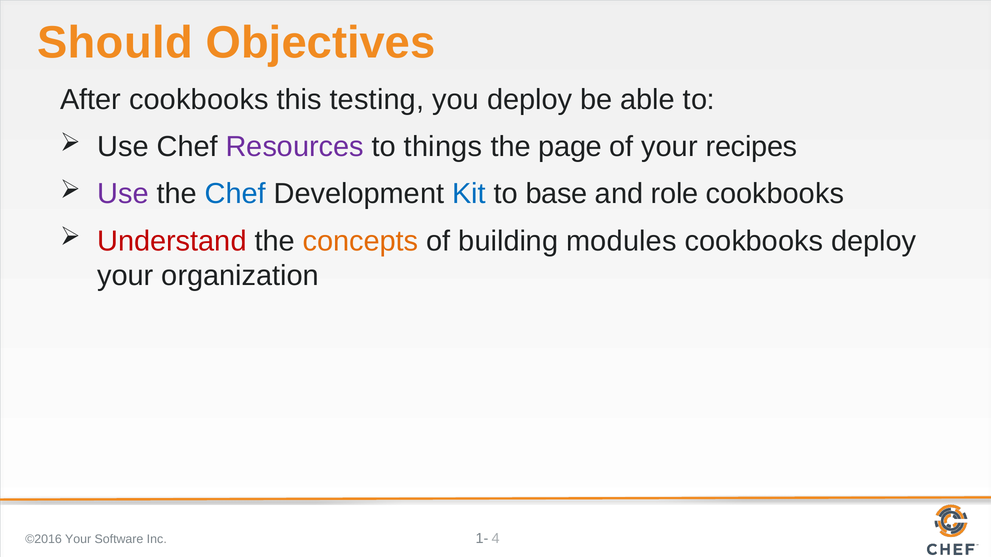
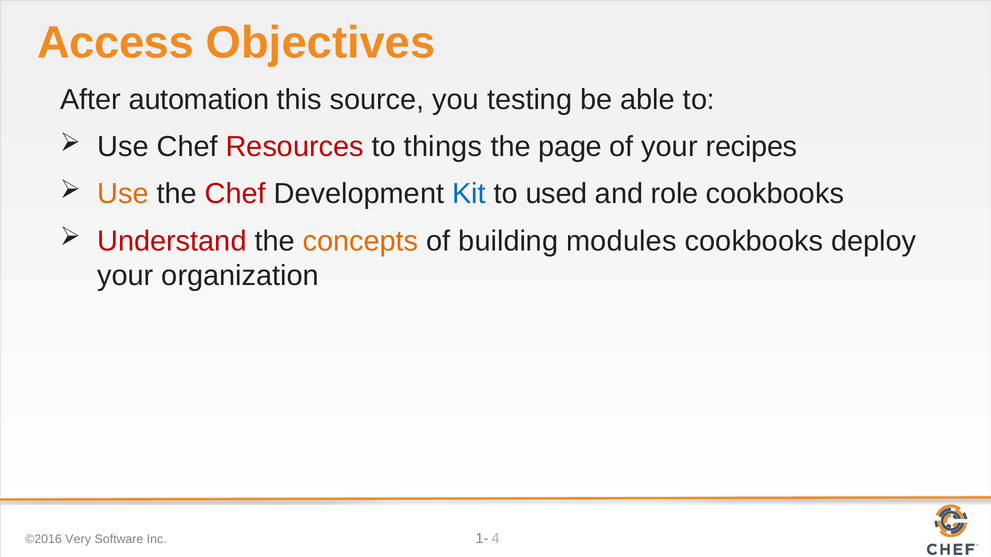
Should: Should -> Access
After cookbooks: cookbooks -> automation
testing: testing -> source
you deploy: deploy -> testing
Resources colour: purple -> red
Use at (123, 194) colour: purple -> orange
Chef at (235, 194) colour: blue -> red
base: base -> used
©2016 Your: Your -> Very
